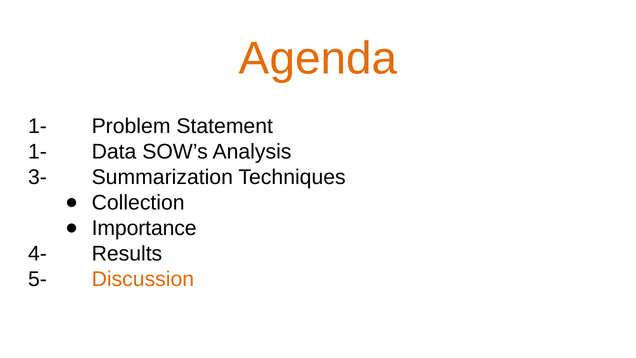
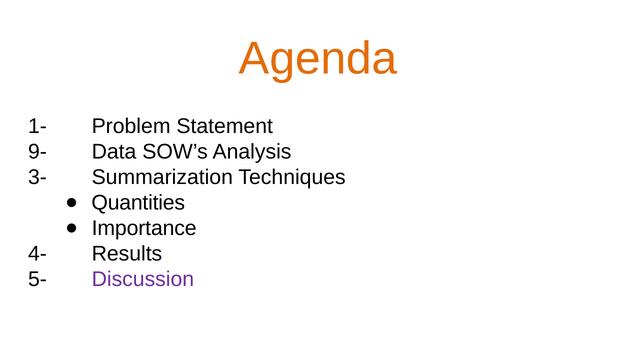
1- at (37, 152): 1- -> 9-
Collection: Collection -> Quantities
Discussion colour: orange -> purple
